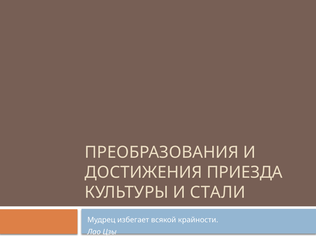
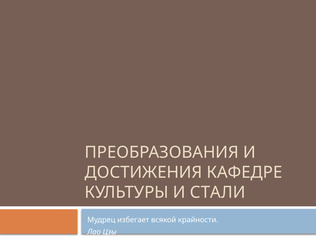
ПРИЕЗДА: ПРИЕЗДА -> КАФЕДРЕ
